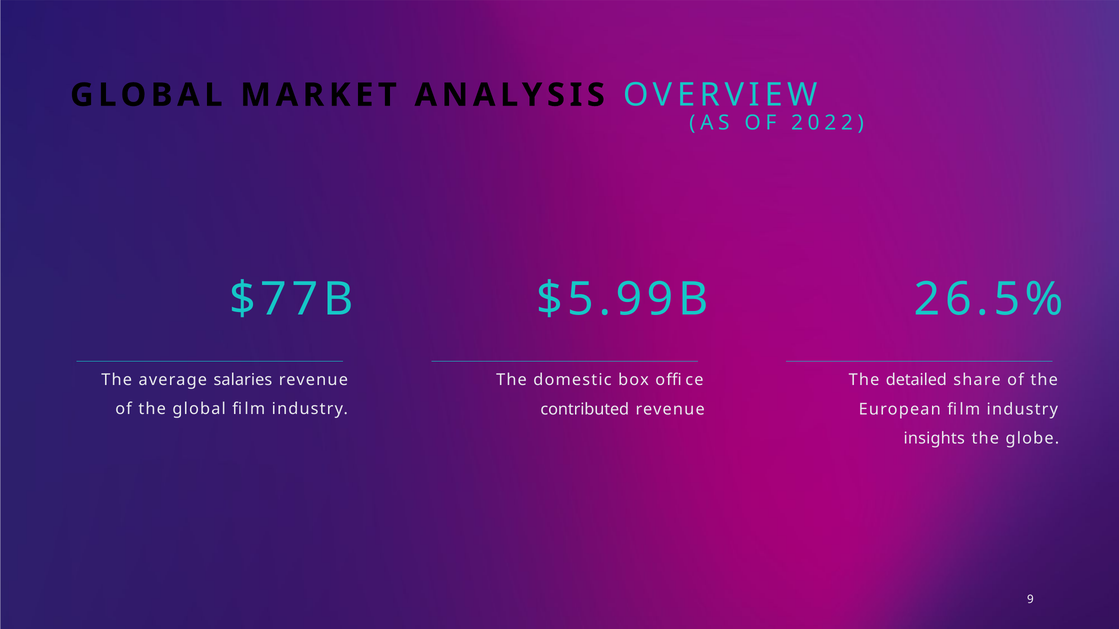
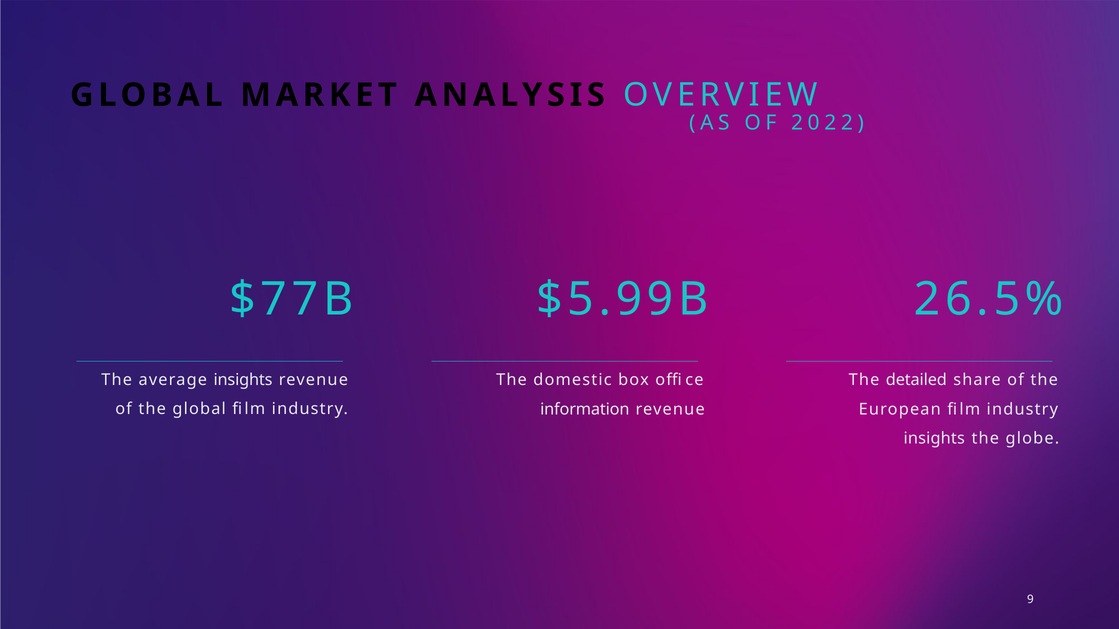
average salaries: salaries -> insights
contributed: contributed -> information
